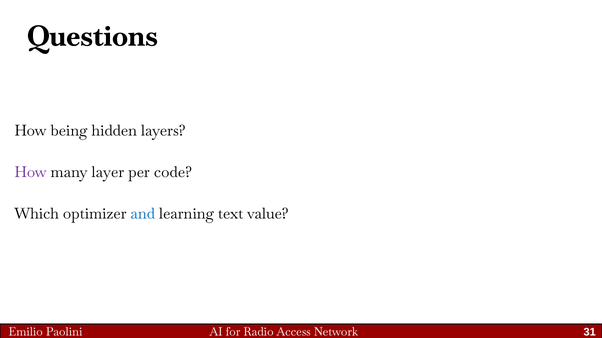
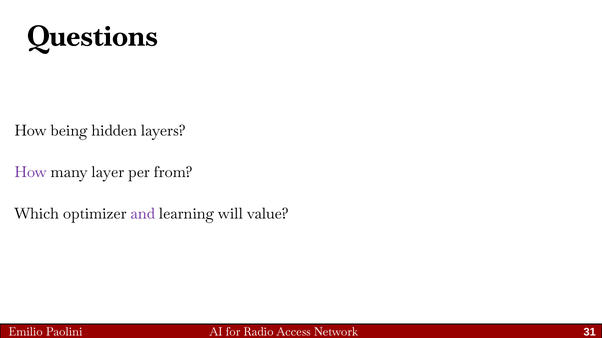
code: code -> from
and colour: blue -> purple
text: text -> will
